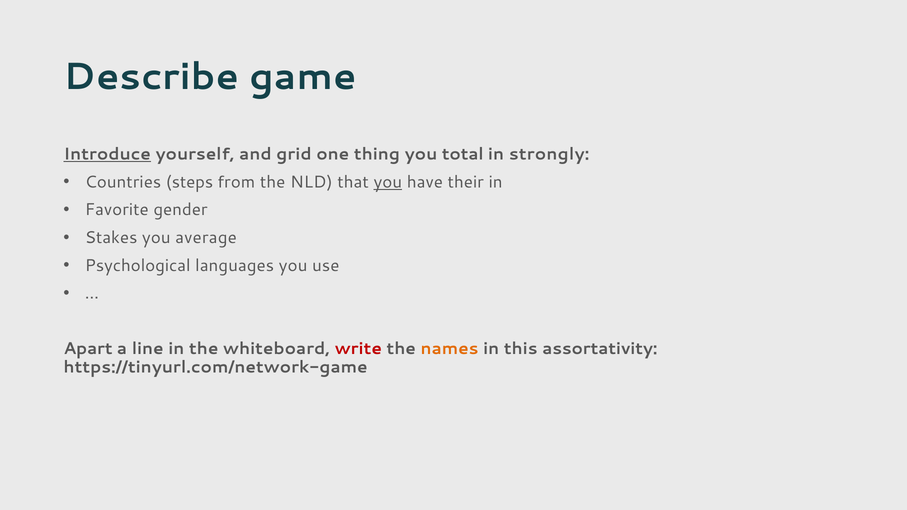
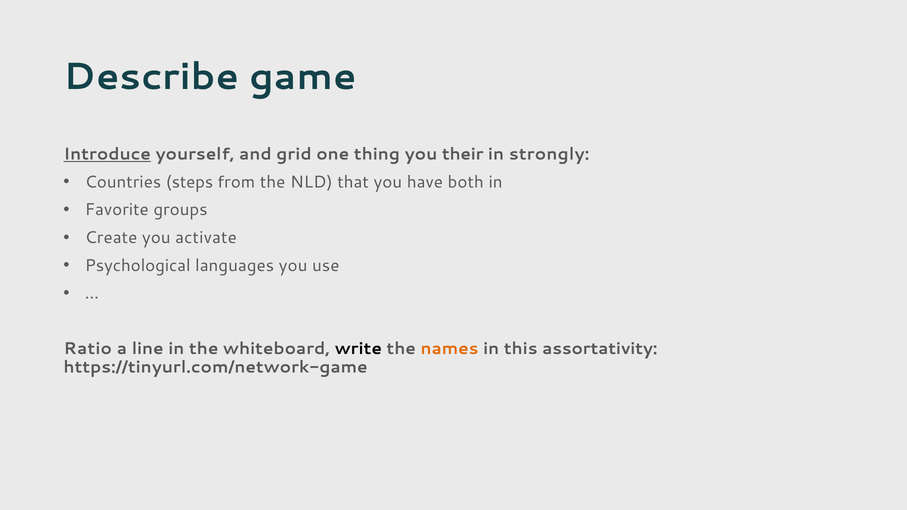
total: total -> their
you at (388, 182) underline: present -> none
their: their -> both
gender: gender -> groups
Stakes: Stakes -> Create
average: average -> activate
Apart: Apart -> Ratio
write colour: red -> black
